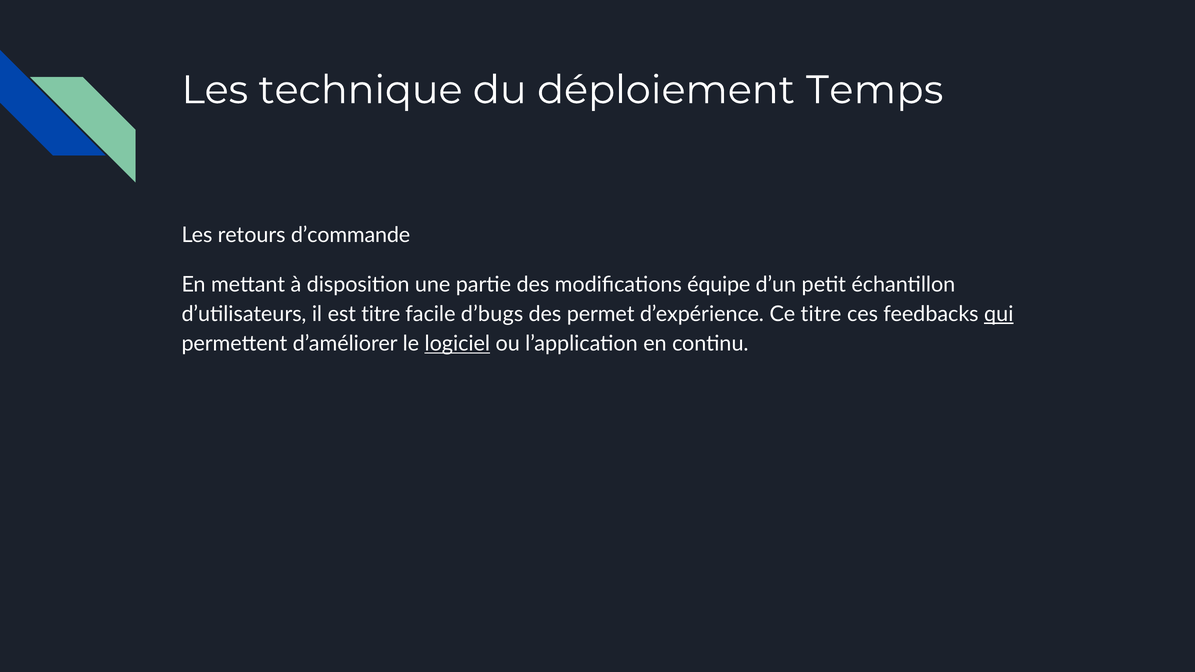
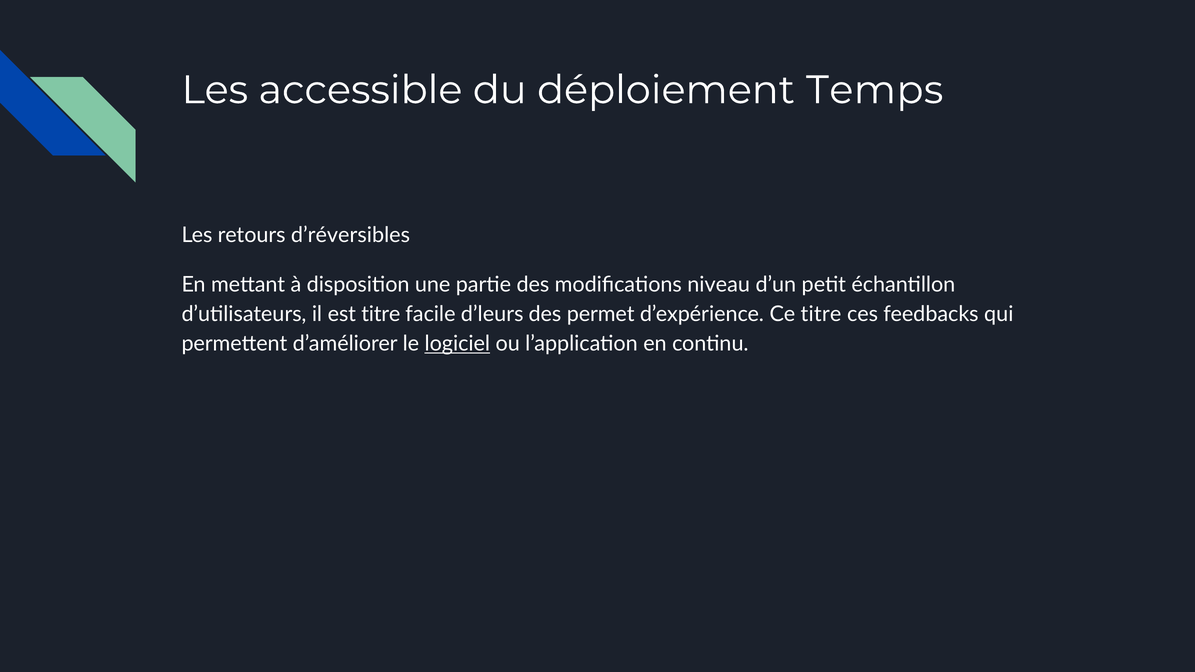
technique: technique -> accessible
d’commande: d’commande -> d’réversibles
équipe: équipe -> niveau
d’bugs: d’bugs -> d’leurs
qui underline: present -> none
